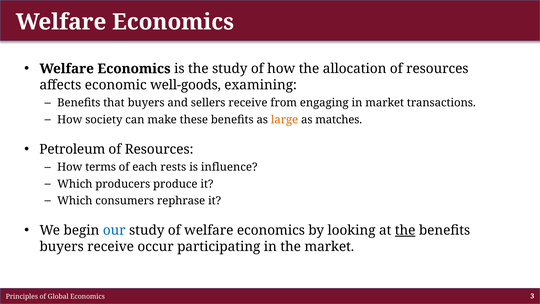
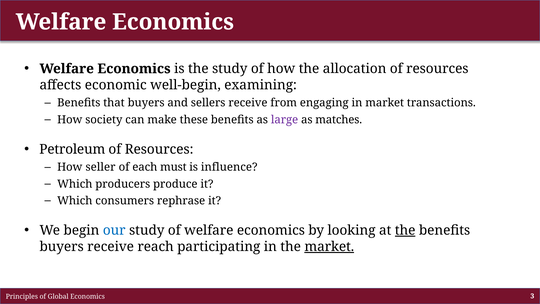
well-goods: well-goods -> well-begin
large colour: orange -> purple
terms: terms -> seller
rests: rests -> must
occur: occur -> reach
market at (329, 246) underline: none -> present
